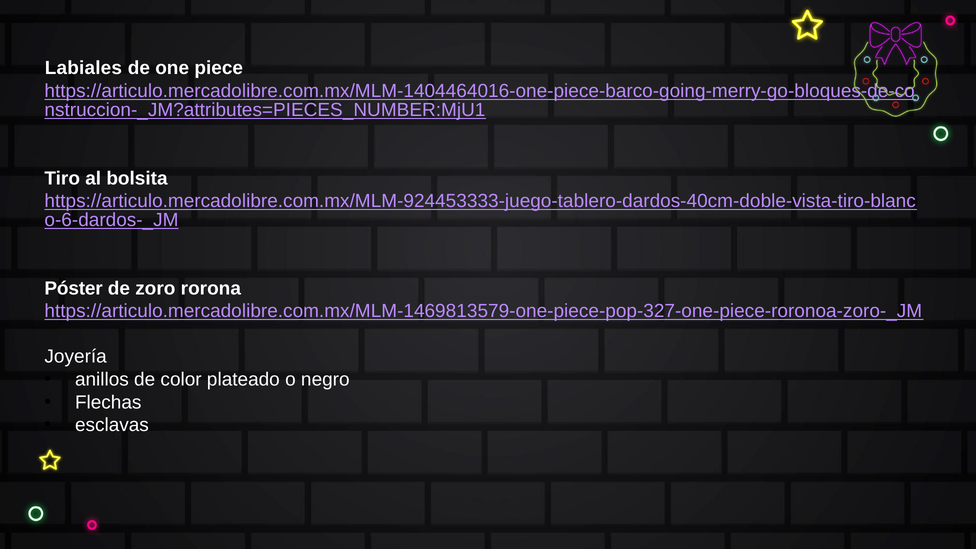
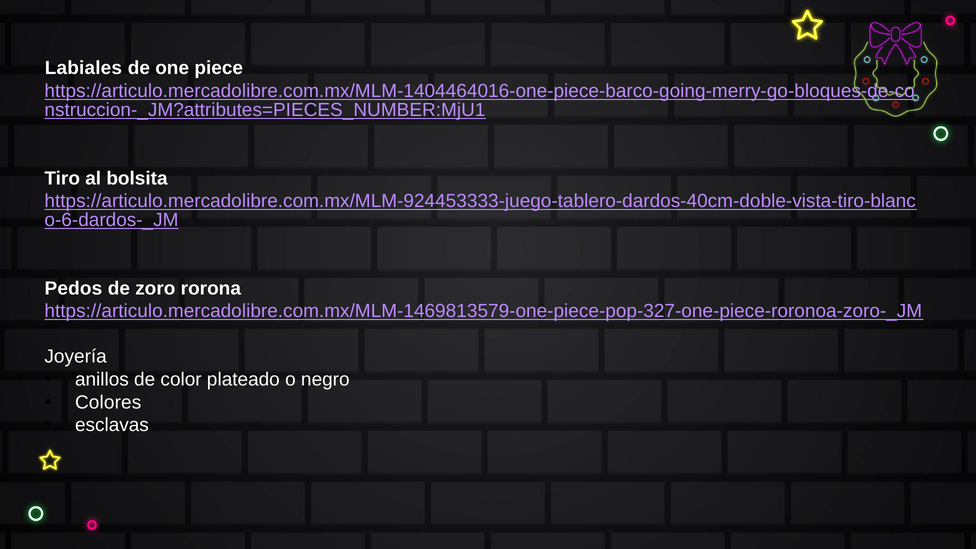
Póster: Póster -> Pedos
Flechas: Flechas -> Colores
